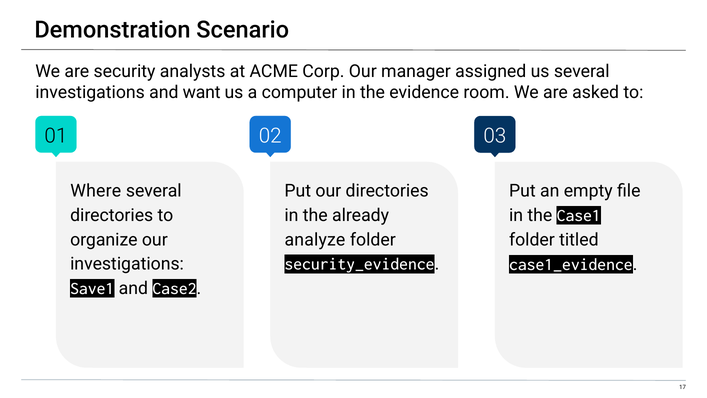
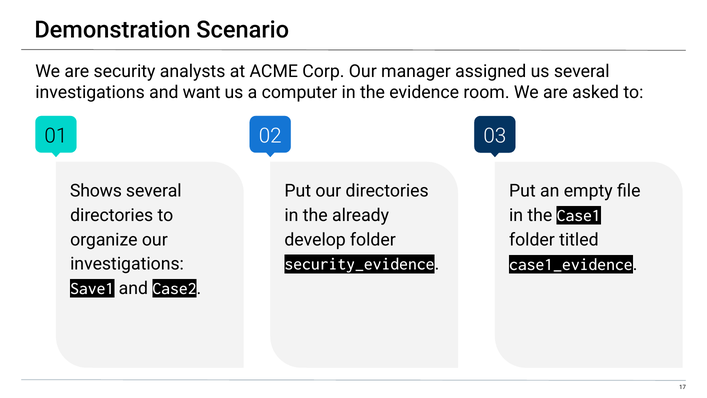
Where: Where -> Shows
analyze: analyze -> develop
